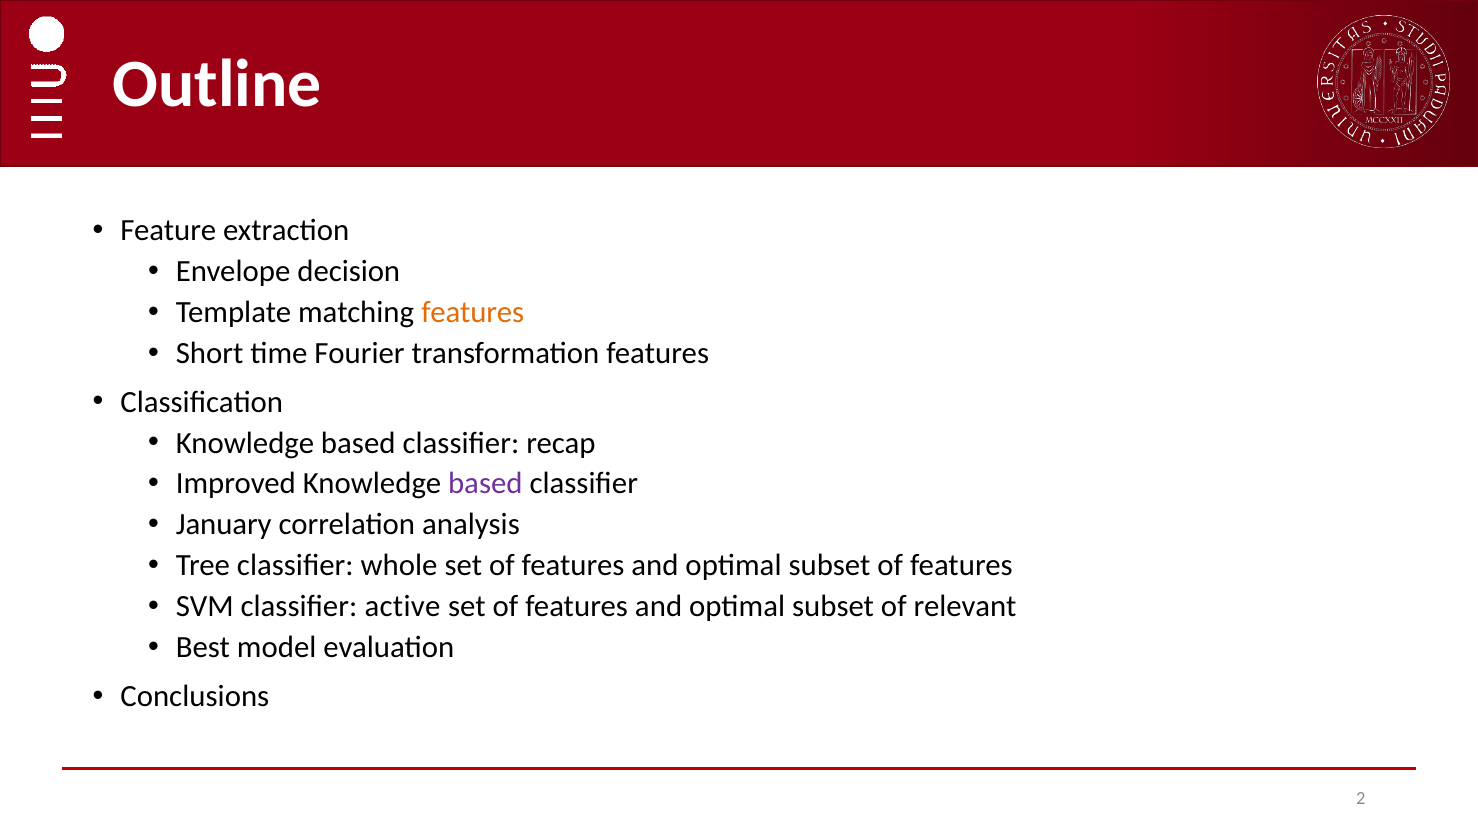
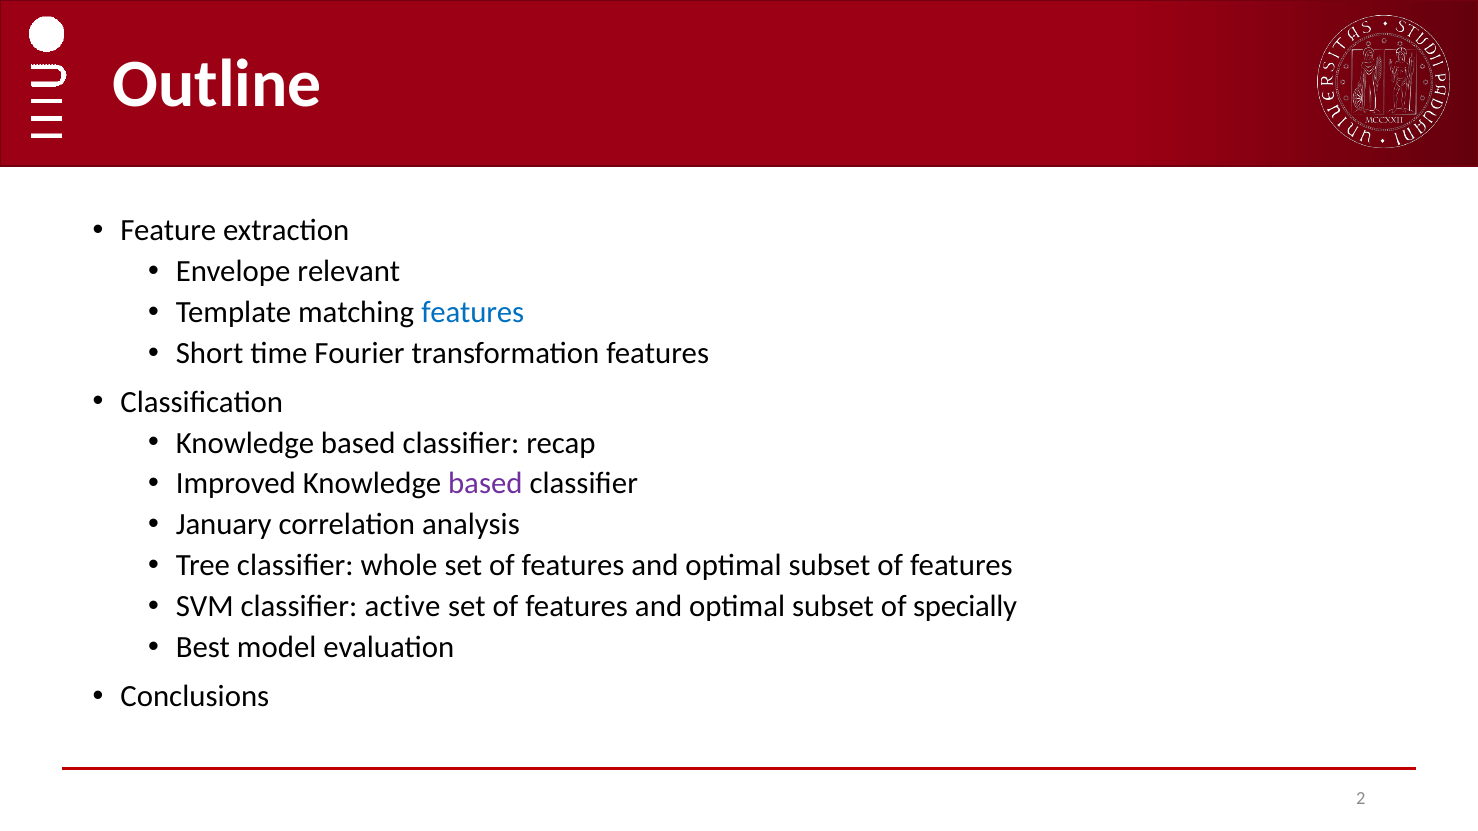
decision: decision -> relevant
features at (473, 313) colour: orange -> blue
relevant: relevant -> specially
